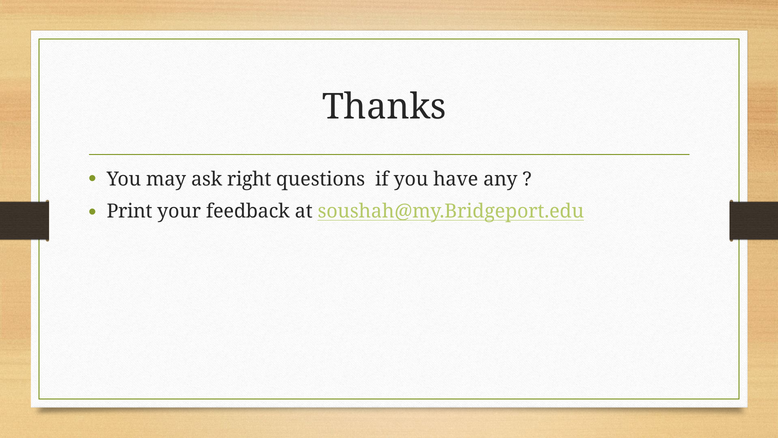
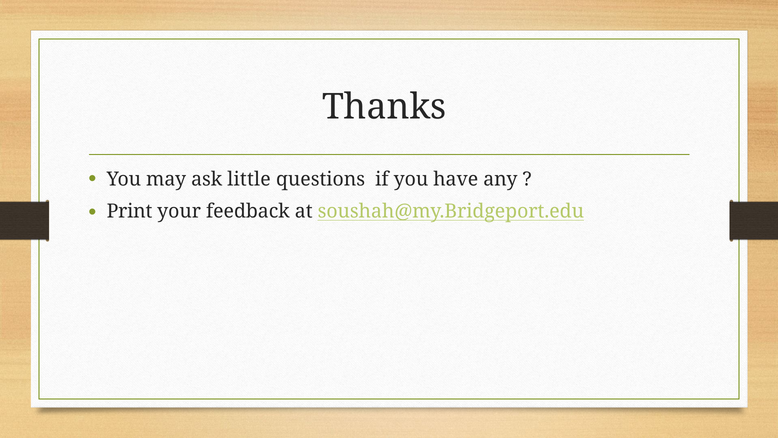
right: right -> little
